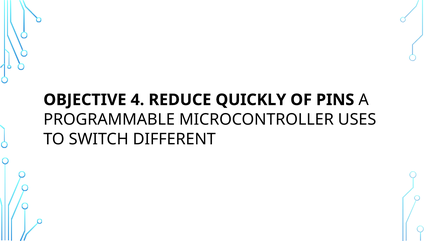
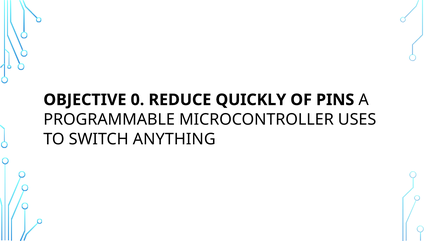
4: 4 -> 0
DIFFERENT: DIFFERENT -> ANYTHING
